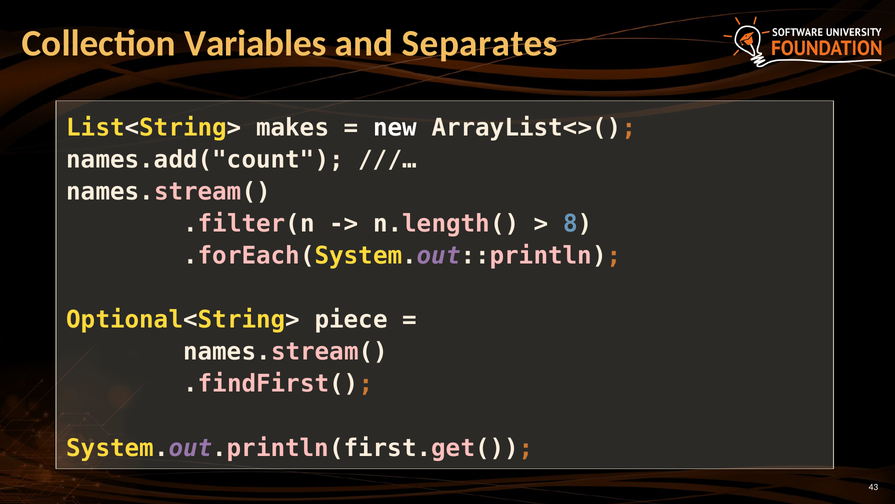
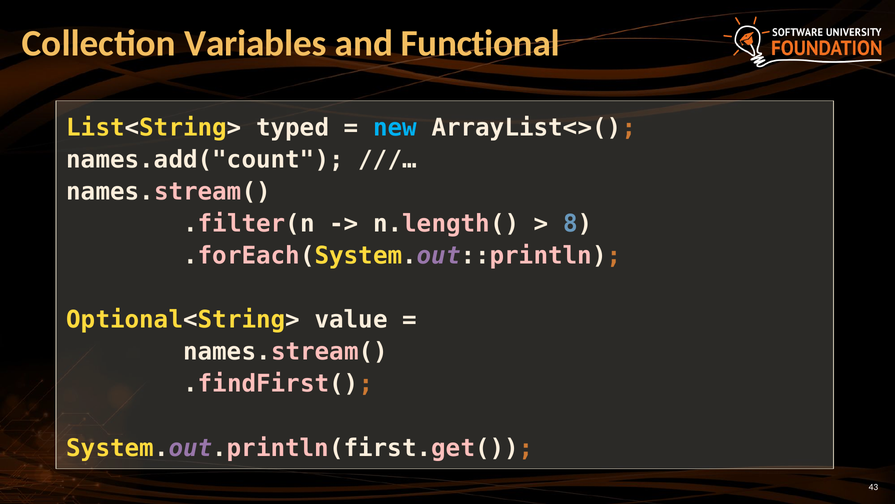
Separates: Separates -> Functional
makes: makes -> typed
new colour: white -> light blue
piece: piece -> value
